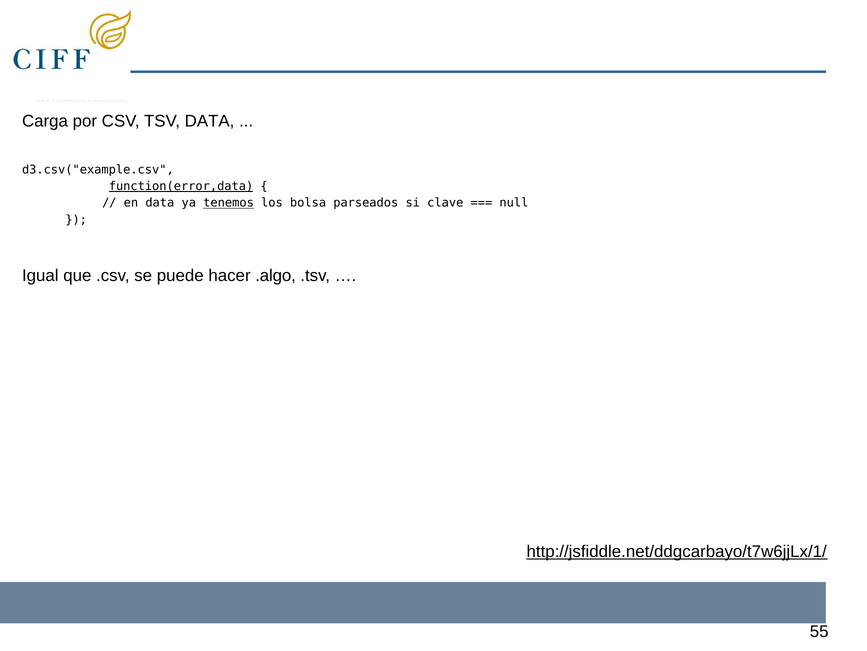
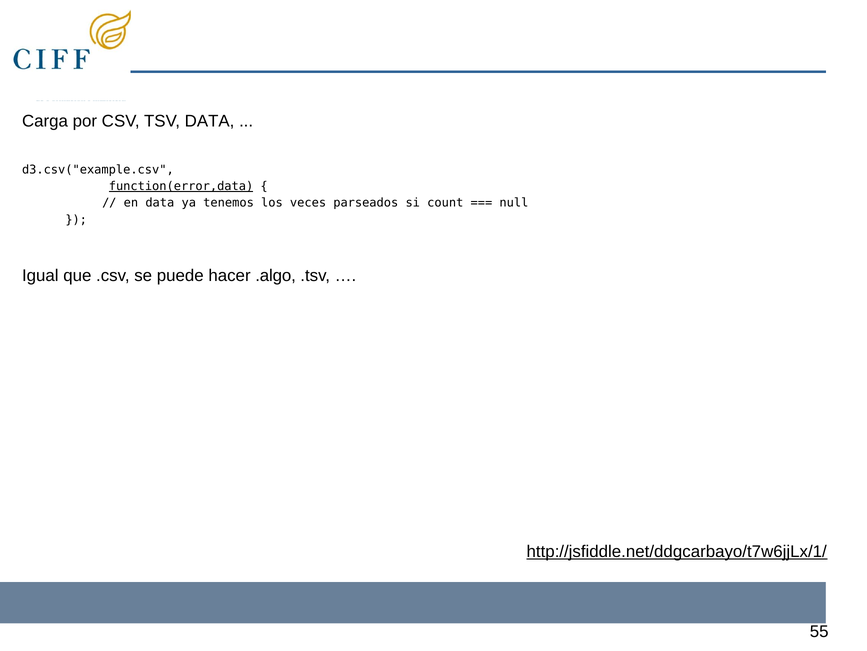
tenemos underline: present -> none
bolsa: bolsa -> veces
clave: clave -> count
